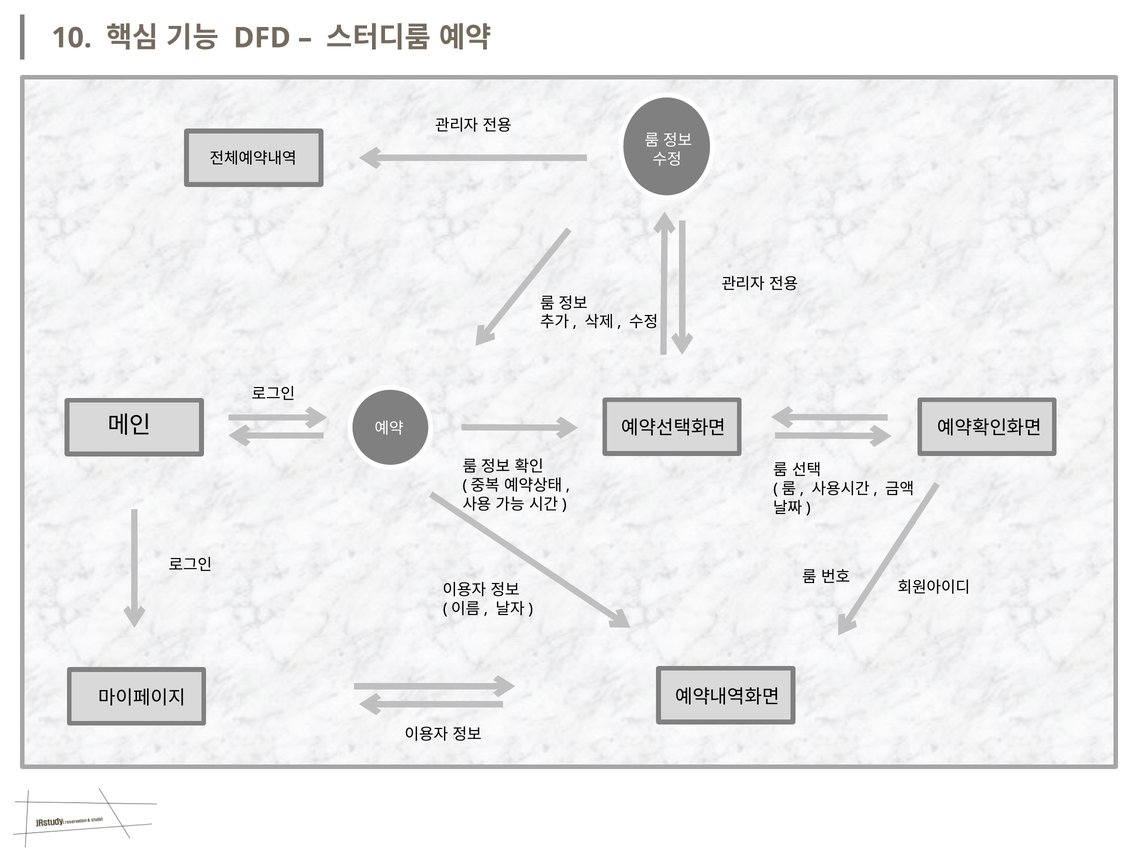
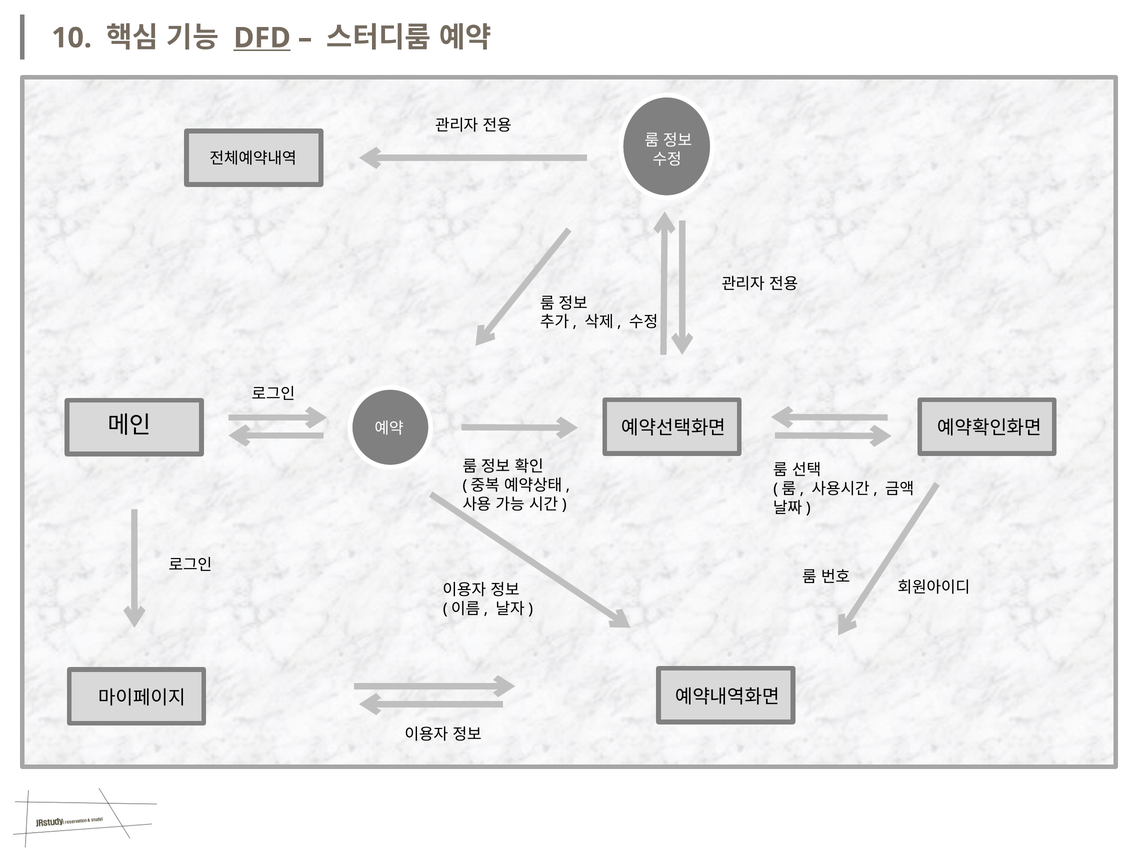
DFD underline: none -> present
